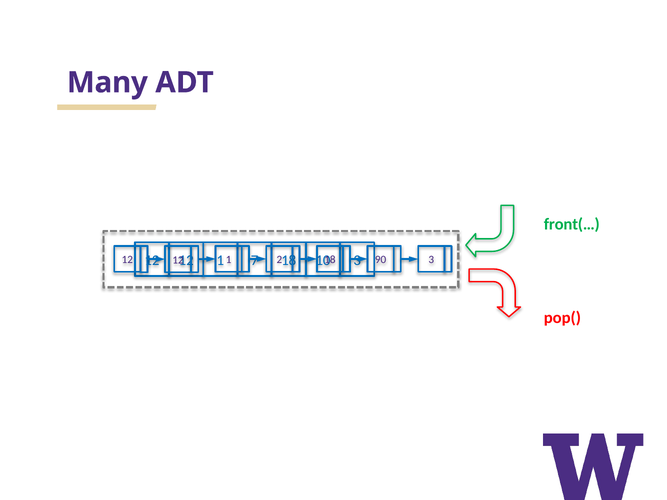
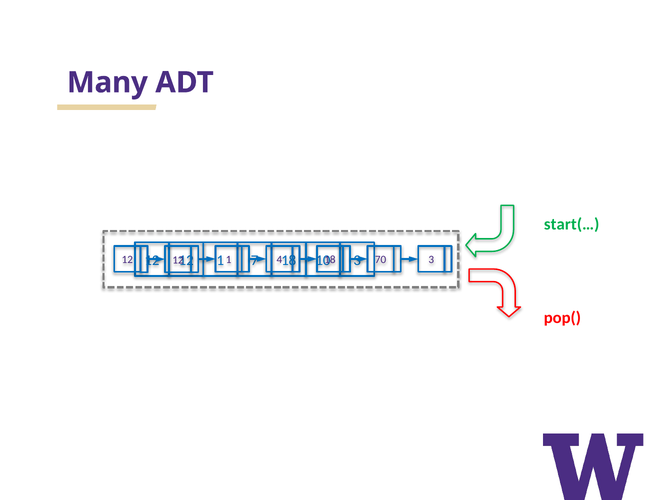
front(…: front(… -> start(…
2: 2 -> 4
90: 90 -> 70
